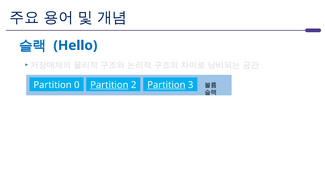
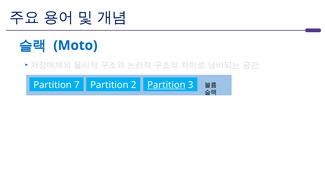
Hello: Hello -> Moto
0: 0 -> 7
Partition at (109, 85) underline: present -> none
